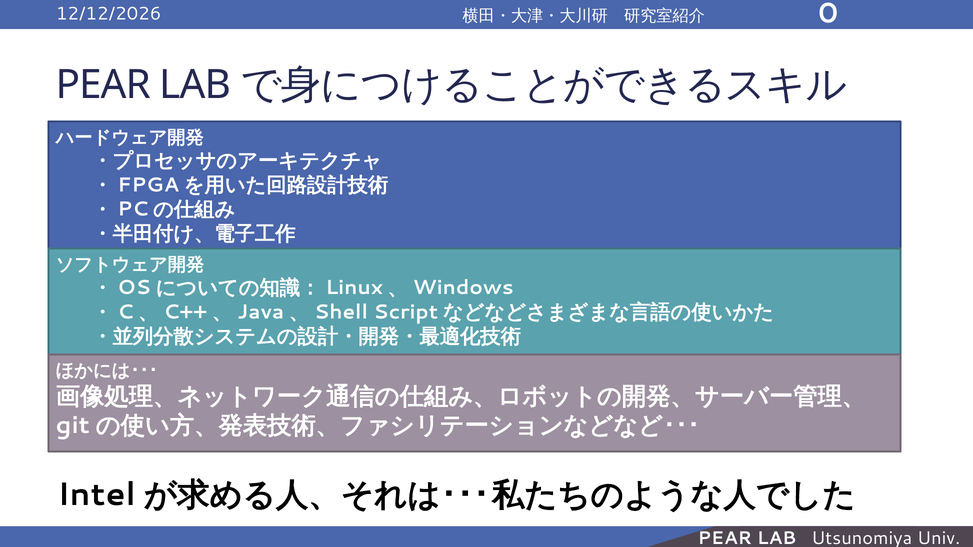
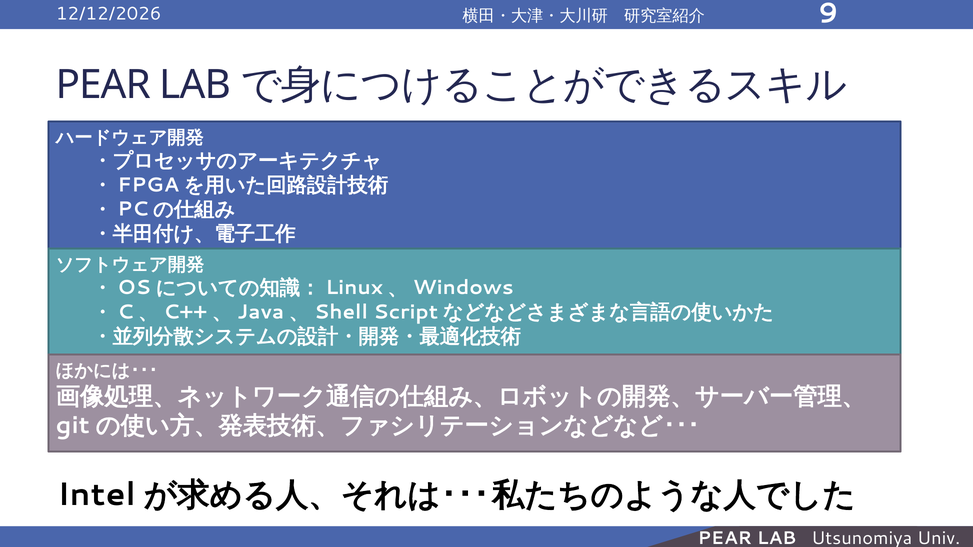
0: 0 -> 9
